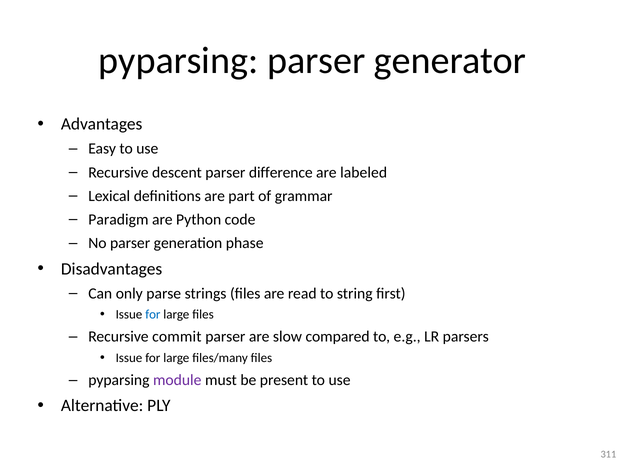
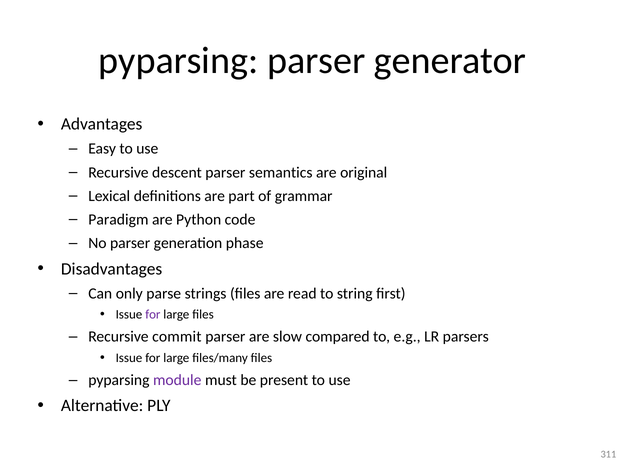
difference: difference -> semantics
labeled: labeled -> original
for at (153, 314) colour: blue -> purple
